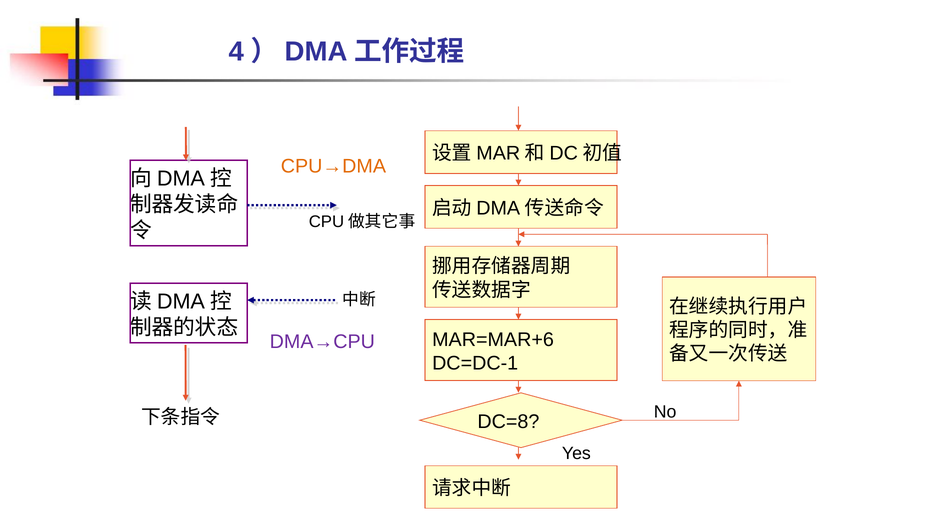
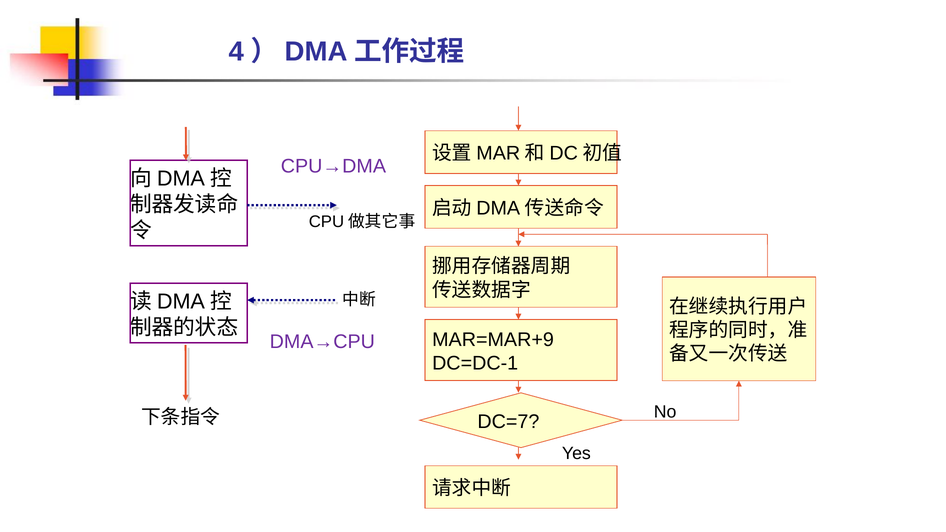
CPU→DMA colour: orange -> purple
MAR=MAR+6: MAR=MAR+6 -> MAR=MAR+9
DC=8: DC=8 -> DC=7
